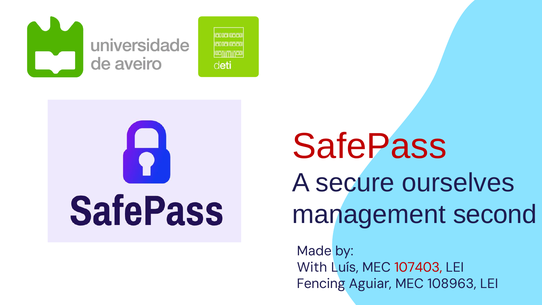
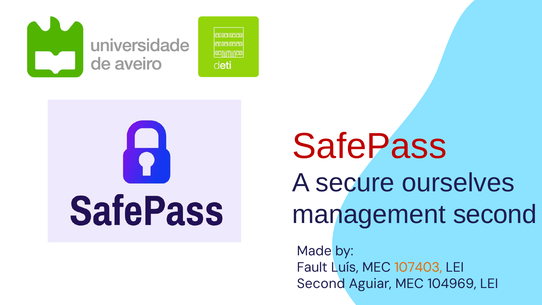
With: With -> Fault
107403 colour: red -> orange
Fencing at (321, 284): Fencing -> Second
108963: 108963 -> 104969
